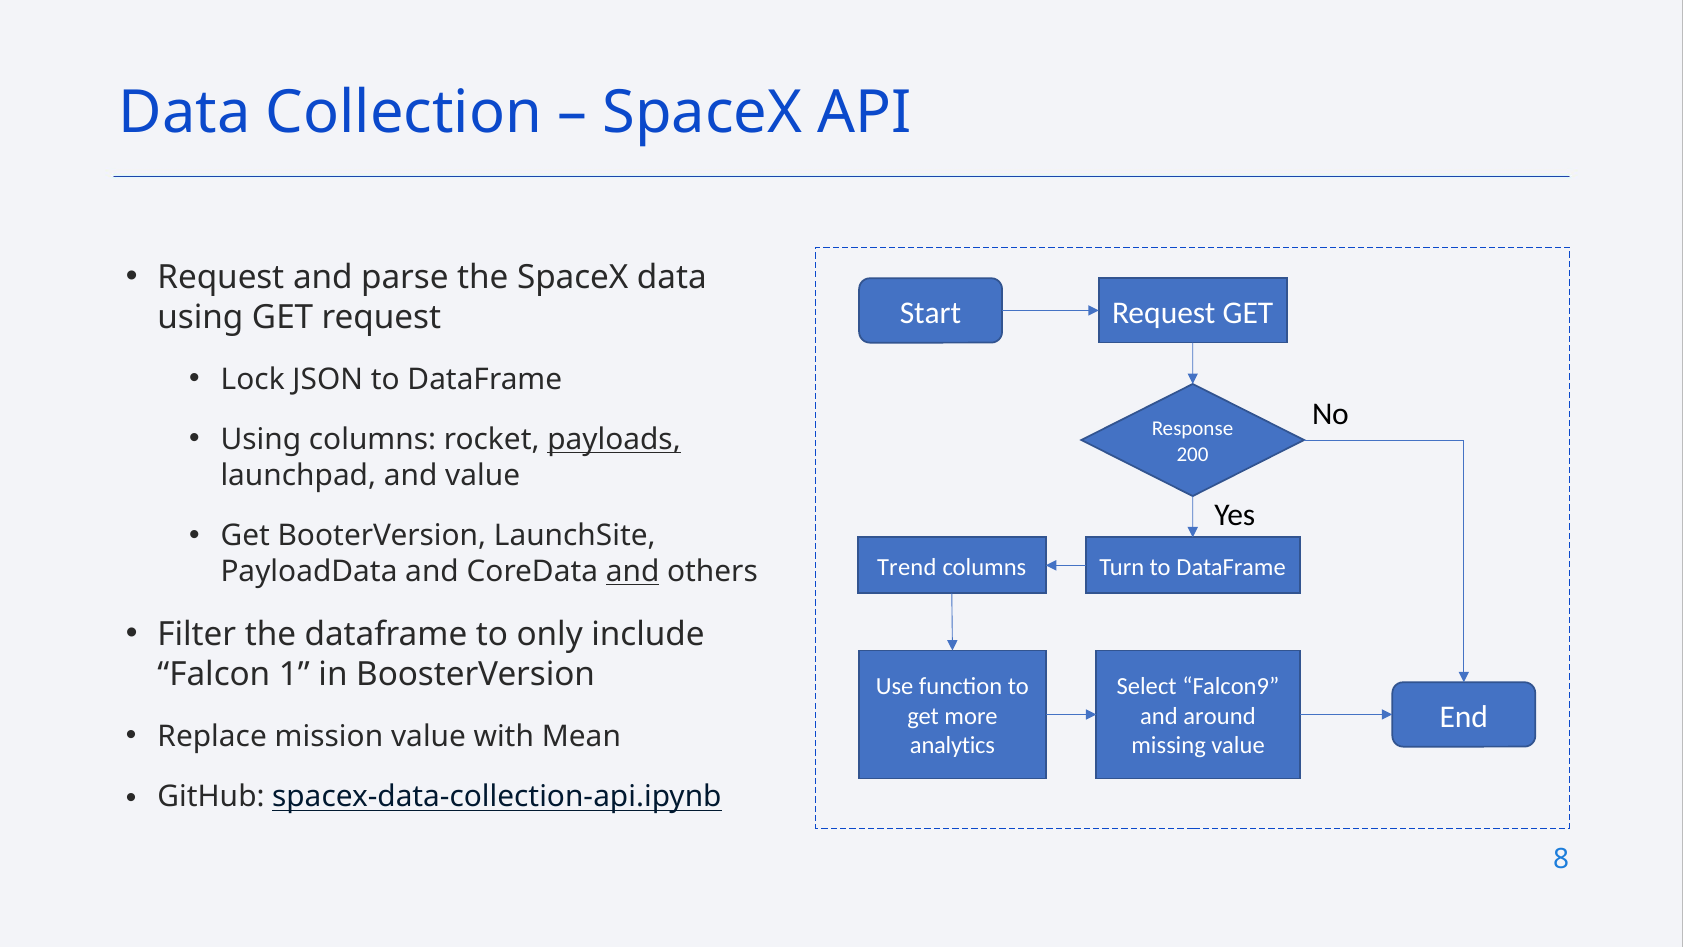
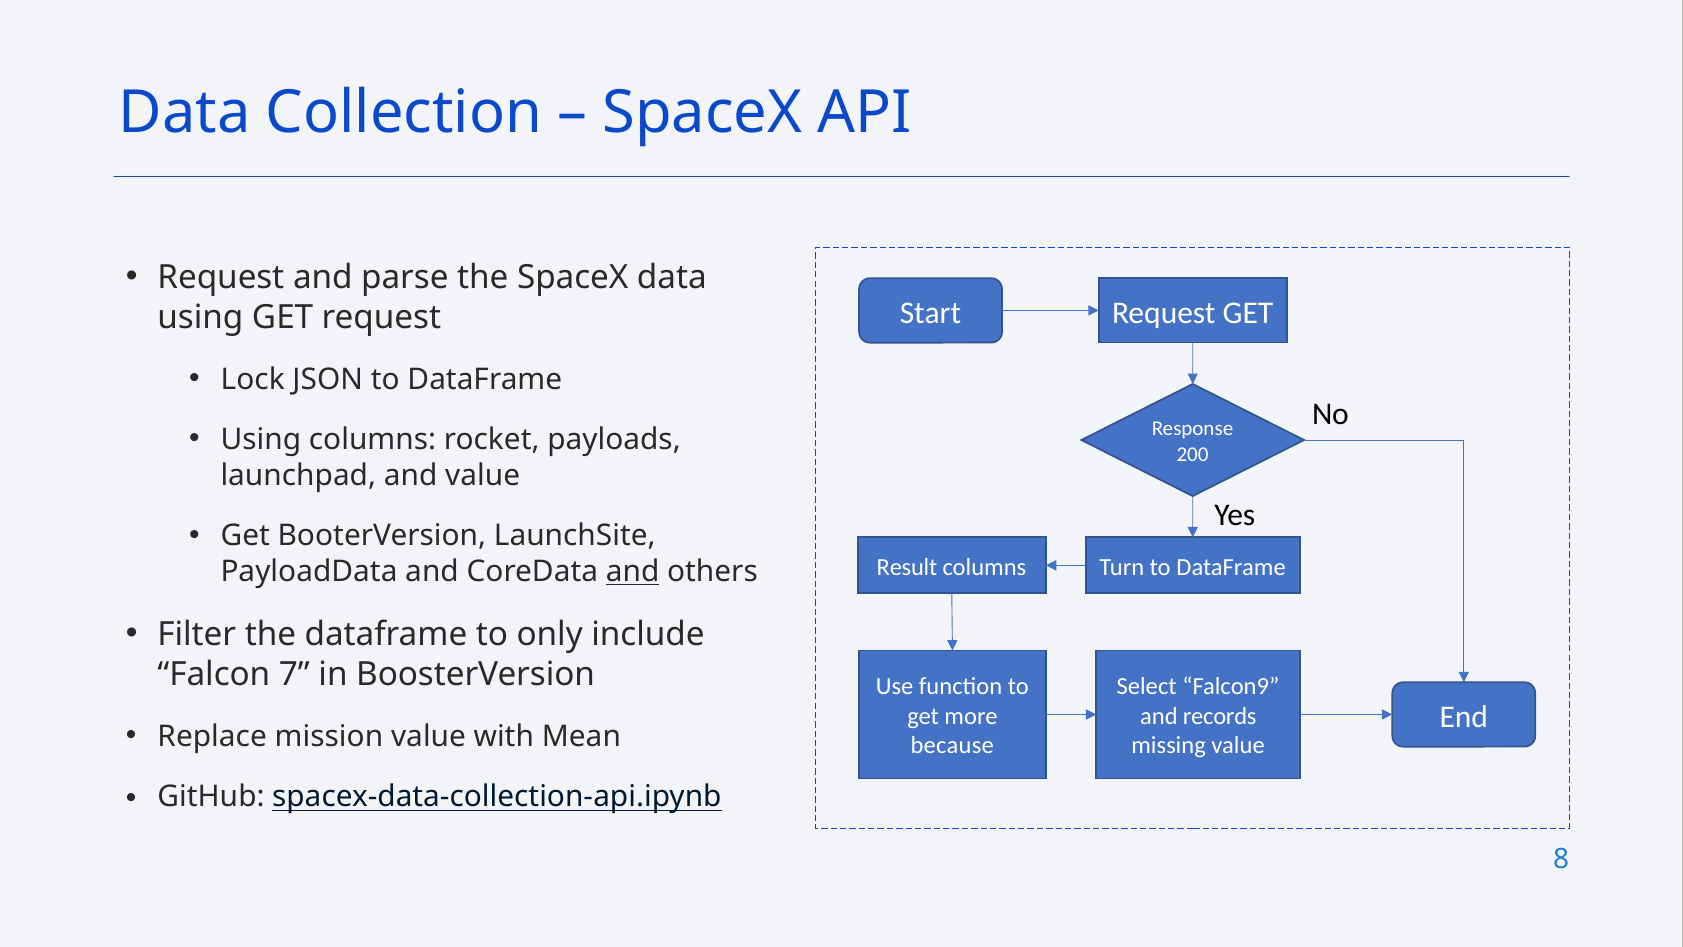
payloads underline: present -> none
Trend: Trend -> Result
1: 1 -> 7
around: around -> records
analytics: analytics -> because
